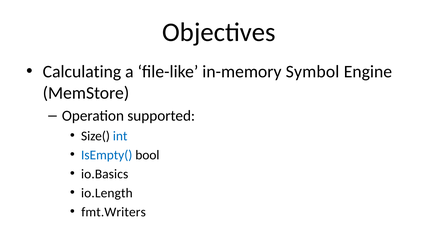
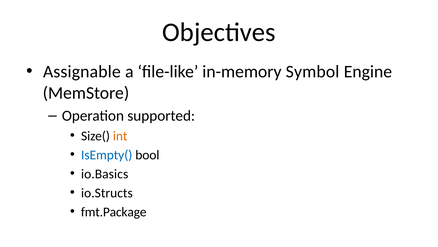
Calculating: Calculating -> Assignable
int colour: blue -> orange
io.Length: io.Length -> io.Structs
fmt.Writers: fmt.Writers -> fmt.Package
